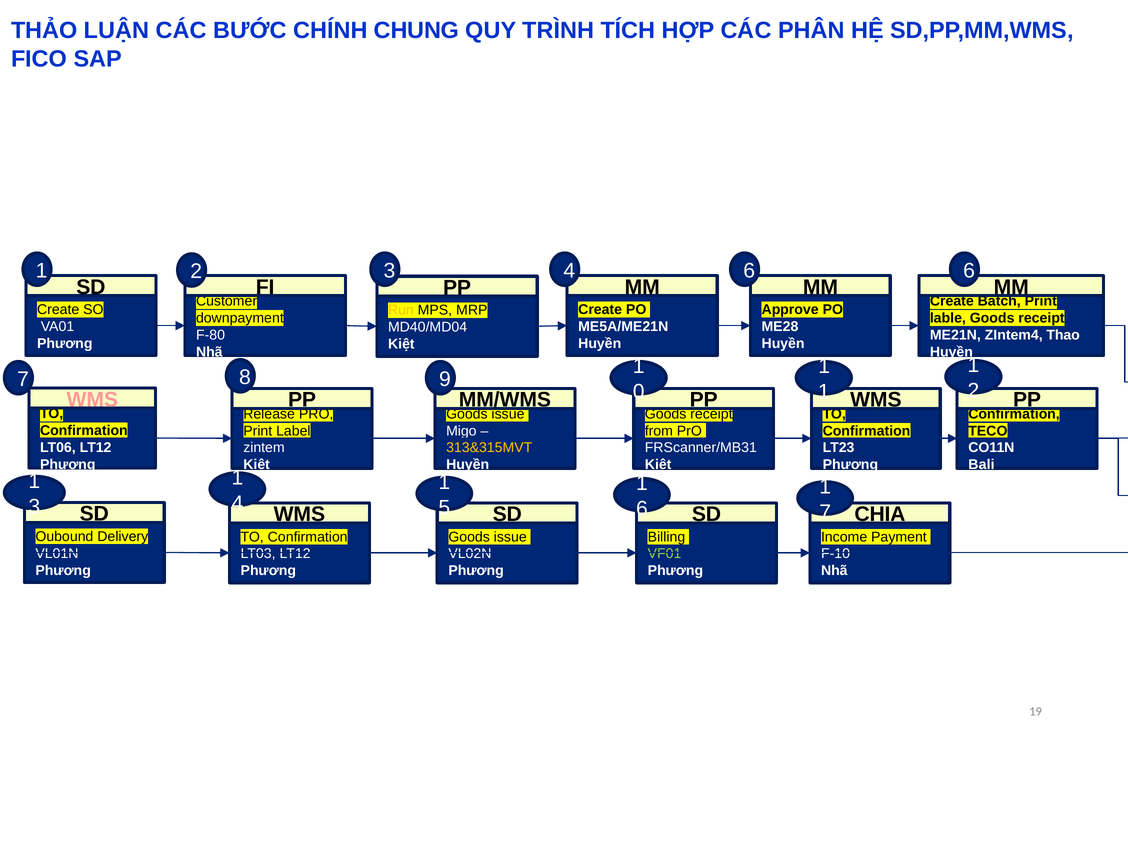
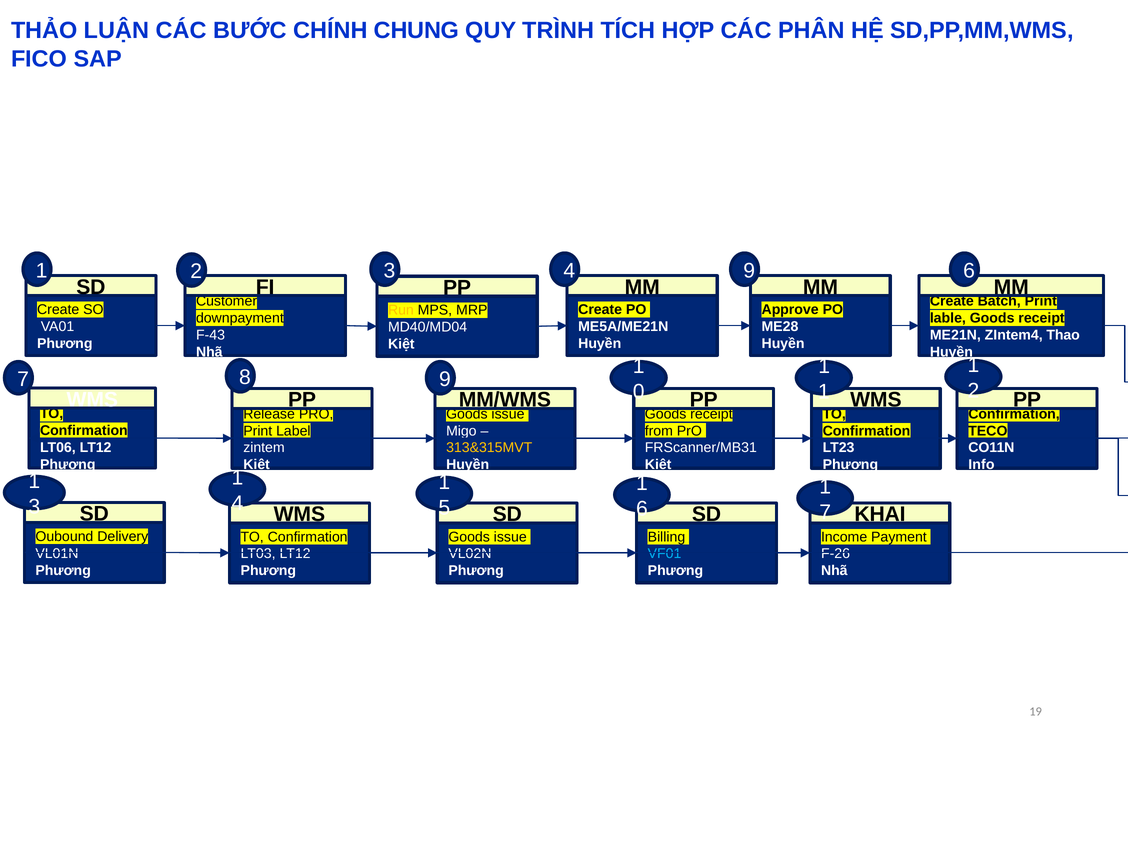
4 6: 6 -> 9
F-80: F-80 -> F-43
WMS at (92, 400) colour: pink -> white
Bali: Bali -> Info
CHIA: CHIA -> KHAI
VF01 colour: light green -> light blue
F-10: F-10 -> F-26
